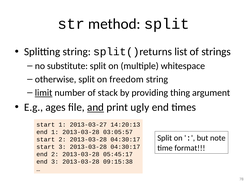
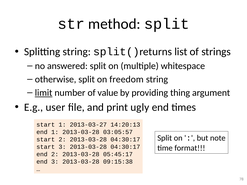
substitute: substitute -> answered
stack: stack -> value
ages: ages -> user
and underline: present -> none
